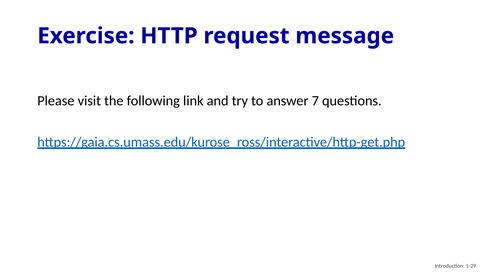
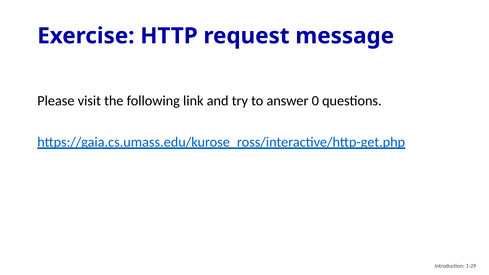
7: 7 -> 0
